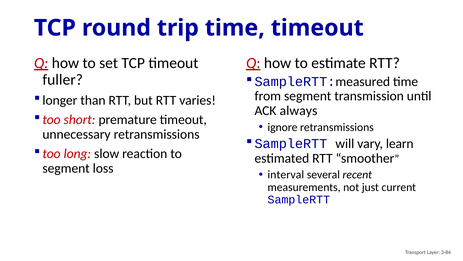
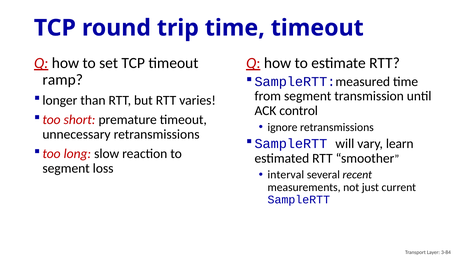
fuller: fuller -> ramp
always: always -> control
